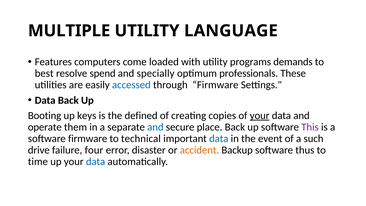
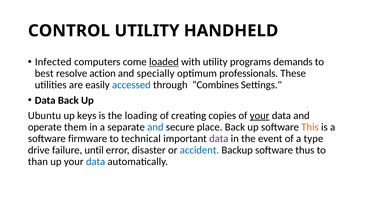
MULTIPLE: MULTIPLE -> CONTROL
LANGUAGE: LANGUAGE -> HANDHELD
Features: Features -> Infected
loaded underline: none -> present
spend: spend -> action
through Firmware: Firmware -> Combines
Booting: Booting -> Ubuntu
defined: defined -> loading
This colour: purple -> orange
data at (219, 139) colour: blue -> purple
such: such -> type
four: four -> until
accident colour: orange -> blue
time: time -> than
